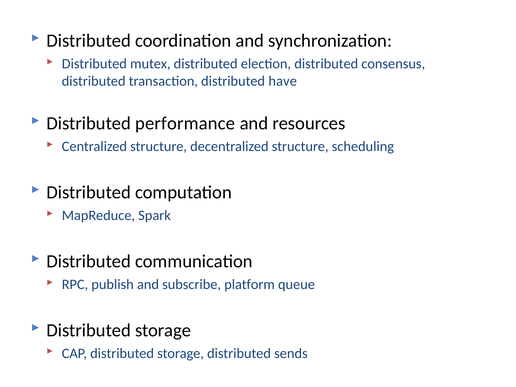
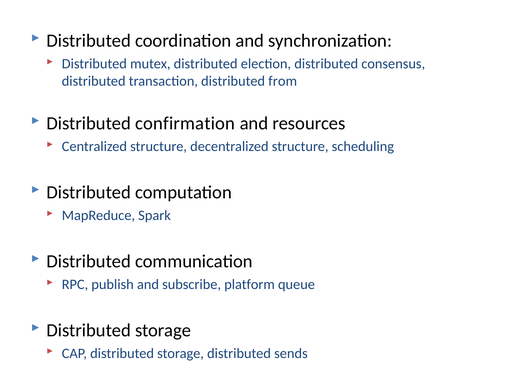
have: have -> from
performance: performance -> confirmation
